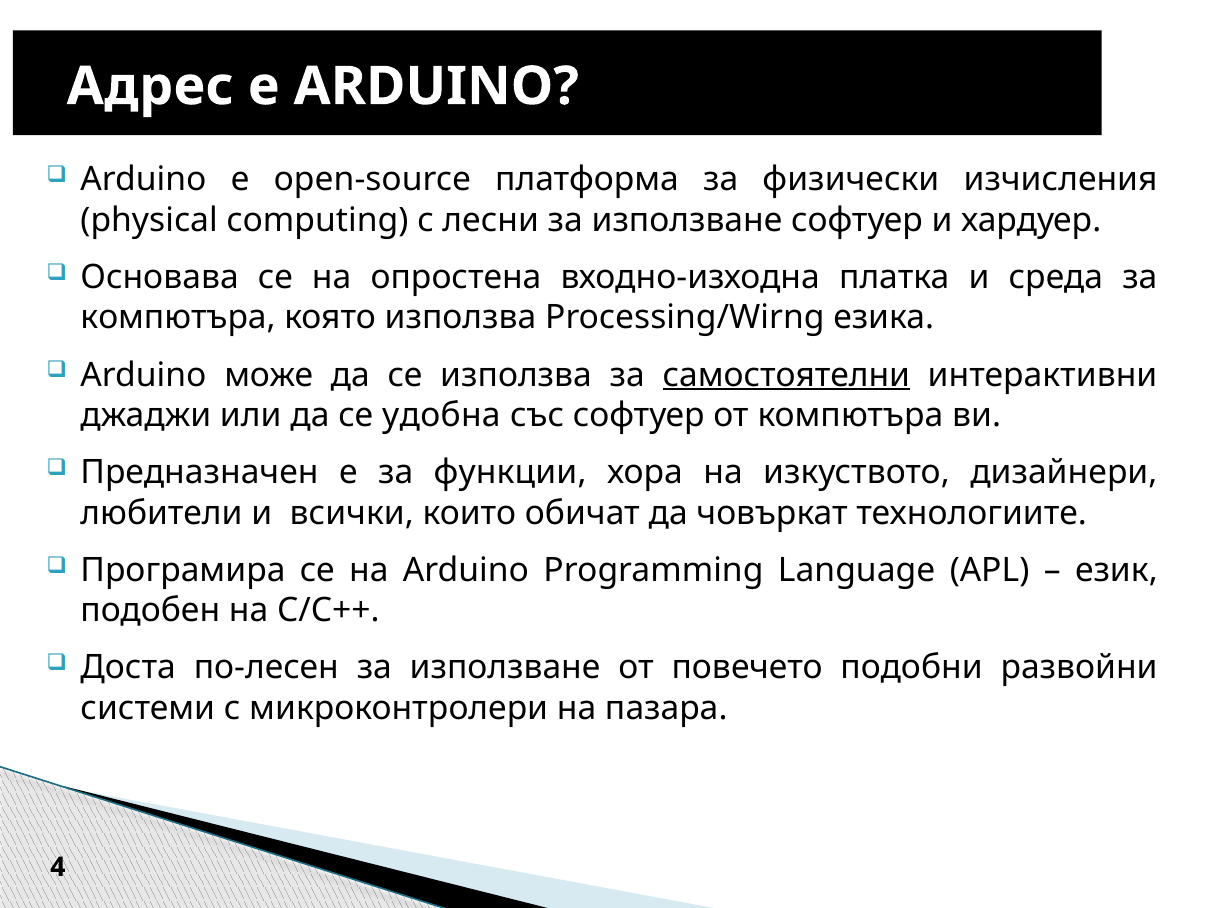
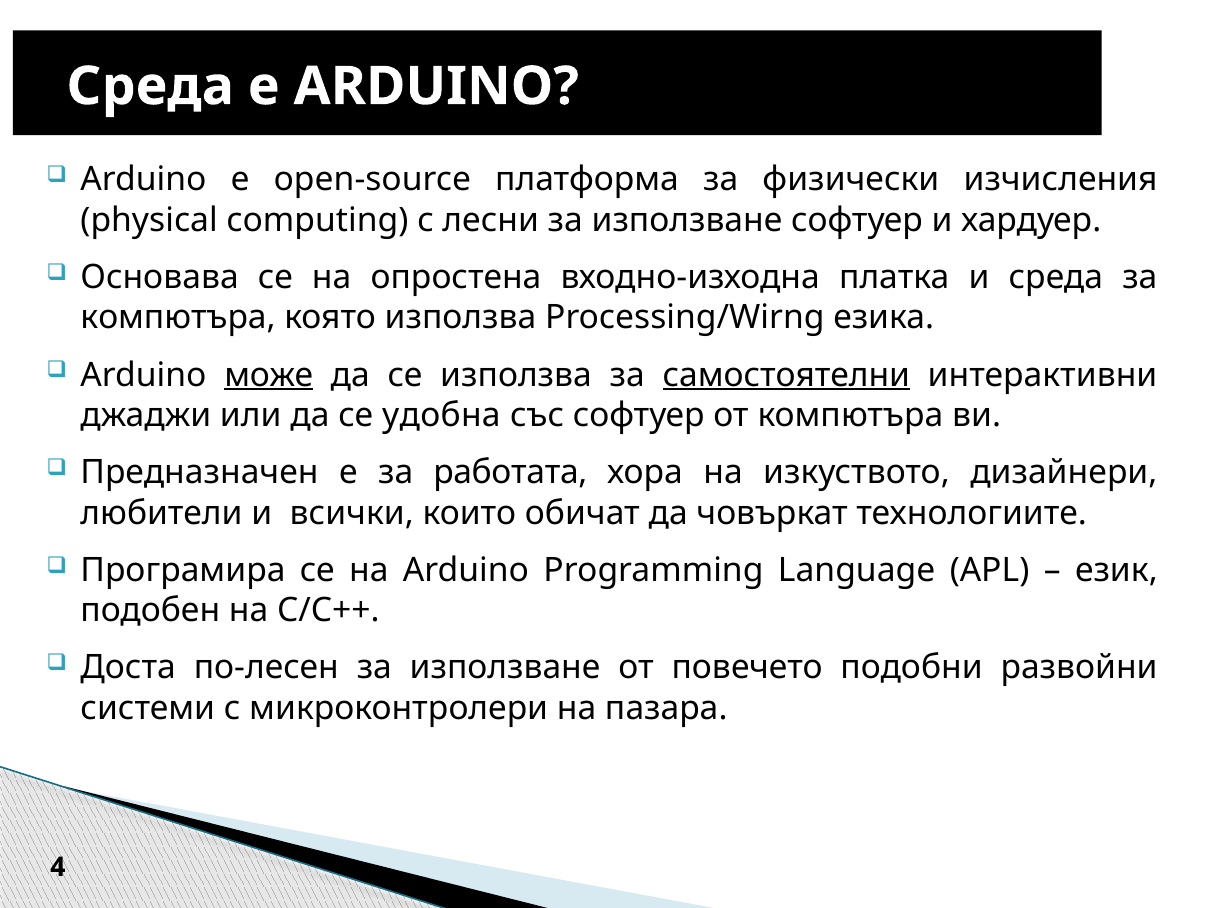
Адрес at (150, 86): Адрес -> Среда
може underline: none -> present
функции: функции -> работата
